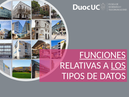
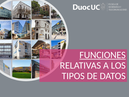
LOS underline: present -> none
